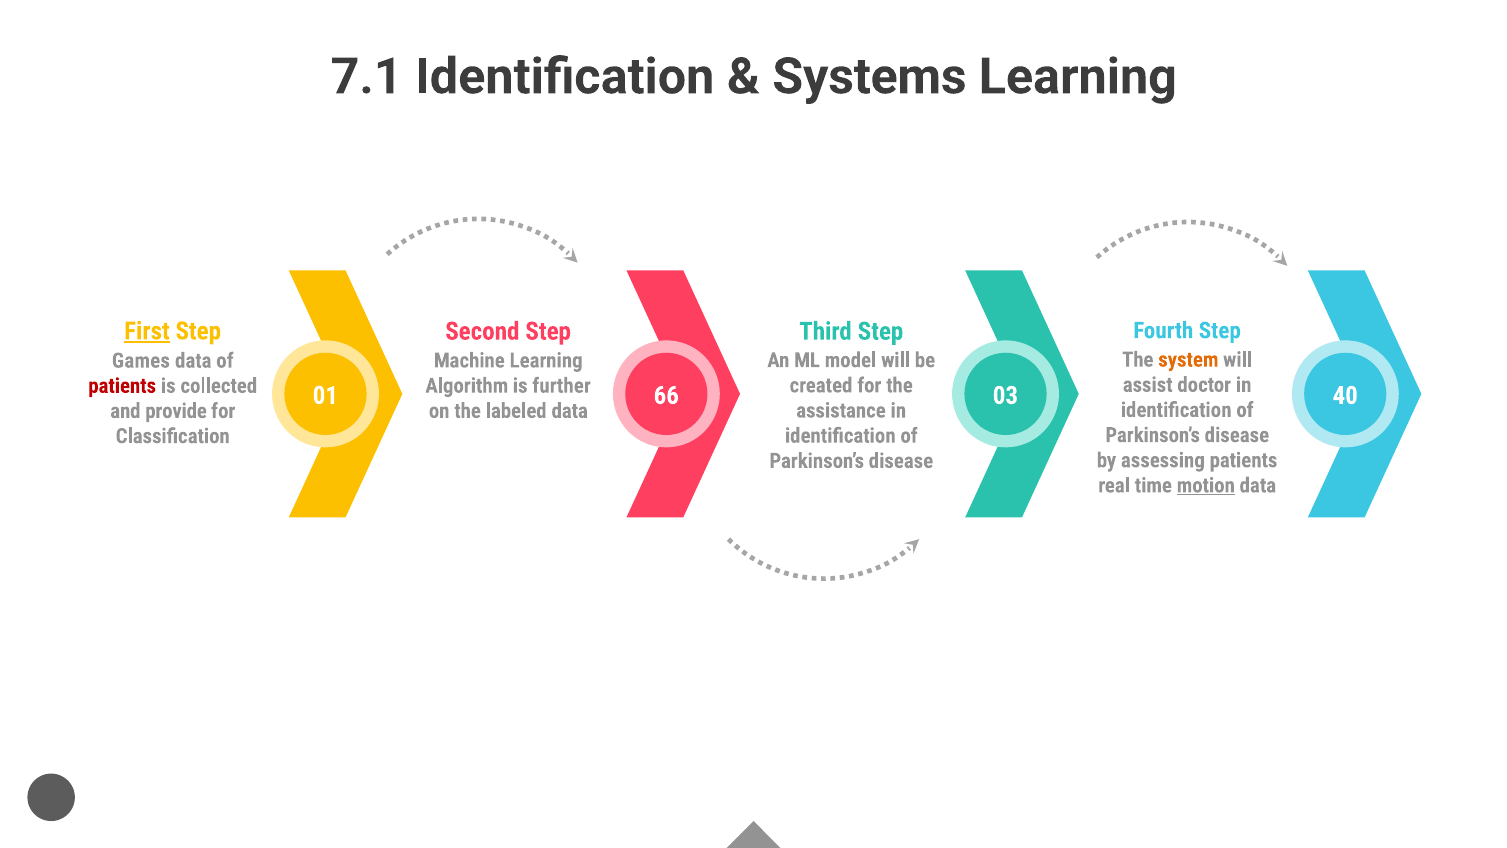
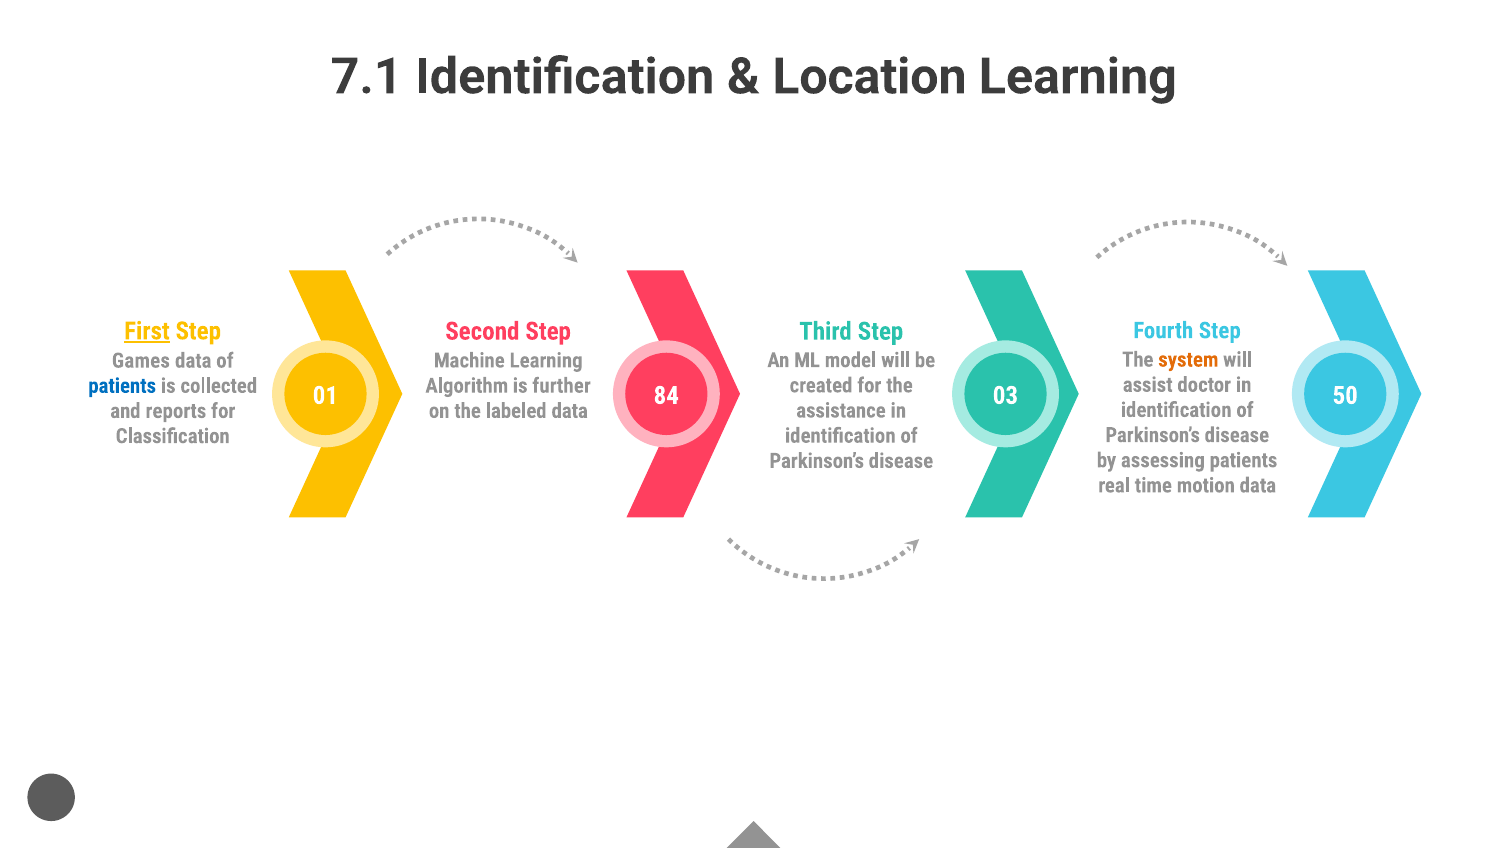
Systems: Systems -> Location
patients at (122, 386) colour: red -> blue
66: 66 -> 84
40: 40 -> 50
provide: provide -> reports
motion underline: present -> none
